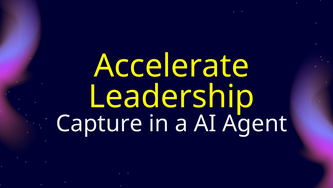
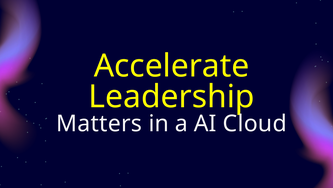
Capture: Capture -> Matters
Agent: Agent -> Cloud
